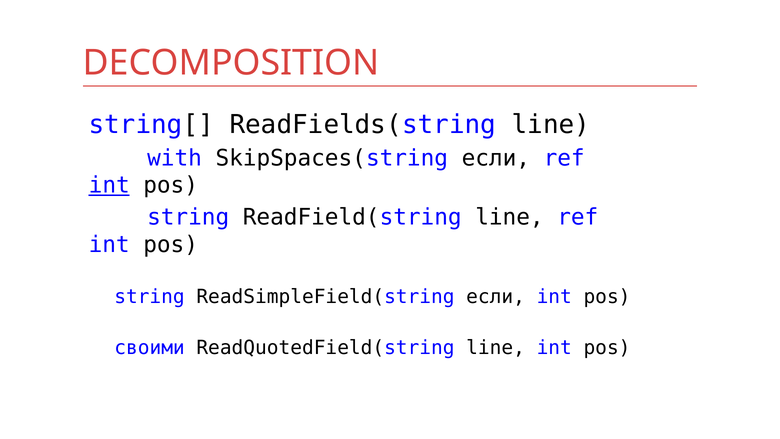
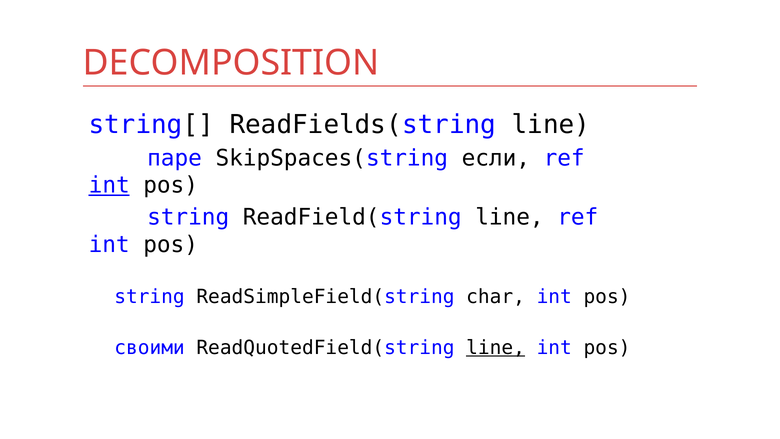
with: with -> паре
ReadSimpleField(string если: если -> char
line at (496, 348) underline: none -> present
